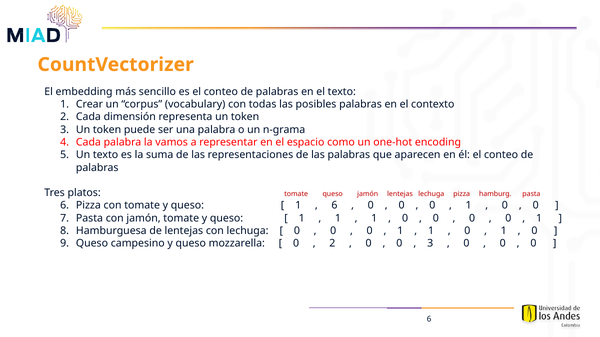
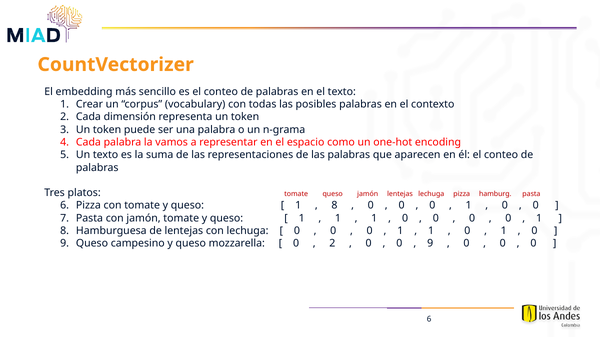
6 at (334, 206): 6 -> 8
3 at (430, 244): 3 -> 9
